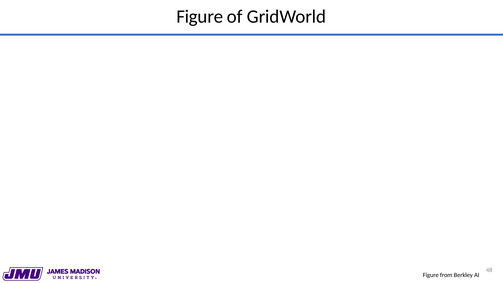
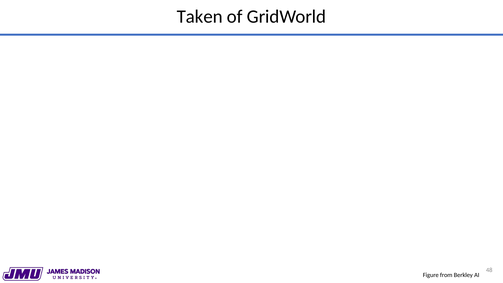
Figure at (200, 17): Figure -> Taken
